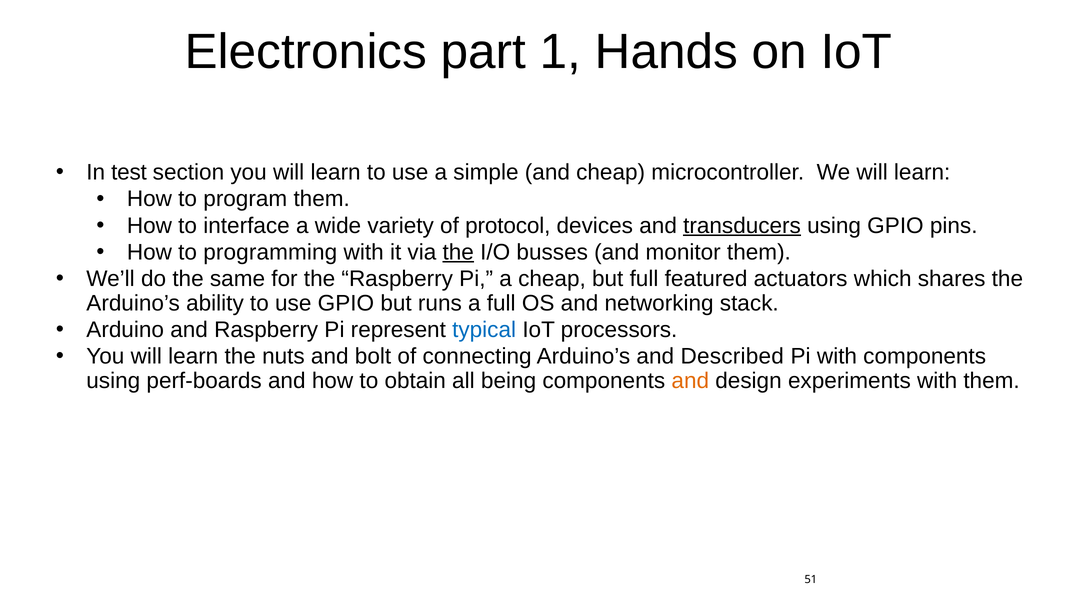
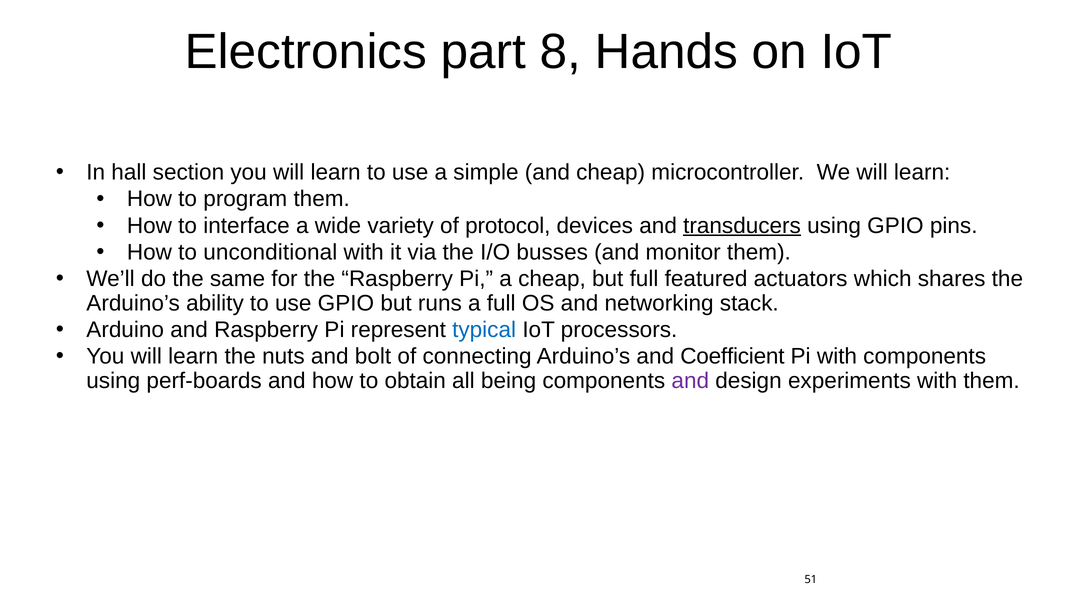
1: 1 -> 8
test: test -> hall
programming: programming -> unconditional
the at (458, 252) underline: present -> none
Described: Described -> Coefficient
and at (690, 381) colour: orange -> purple
